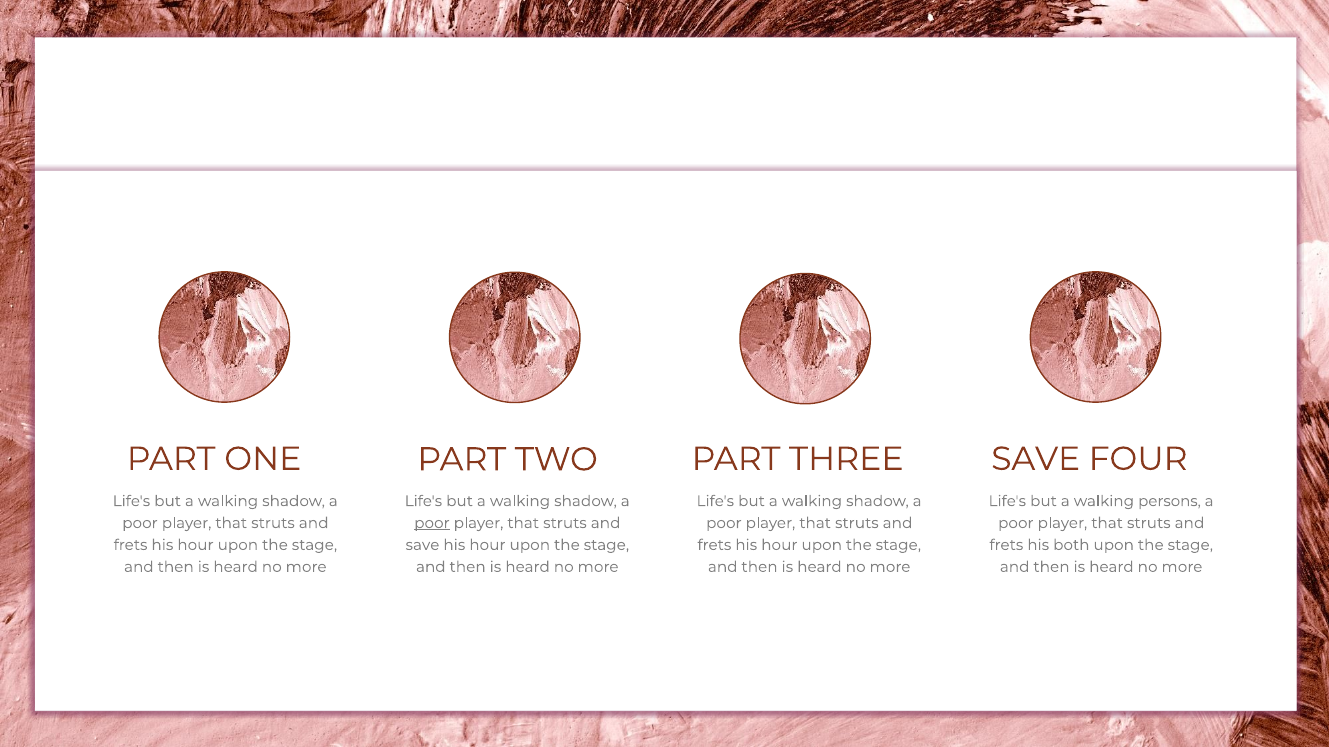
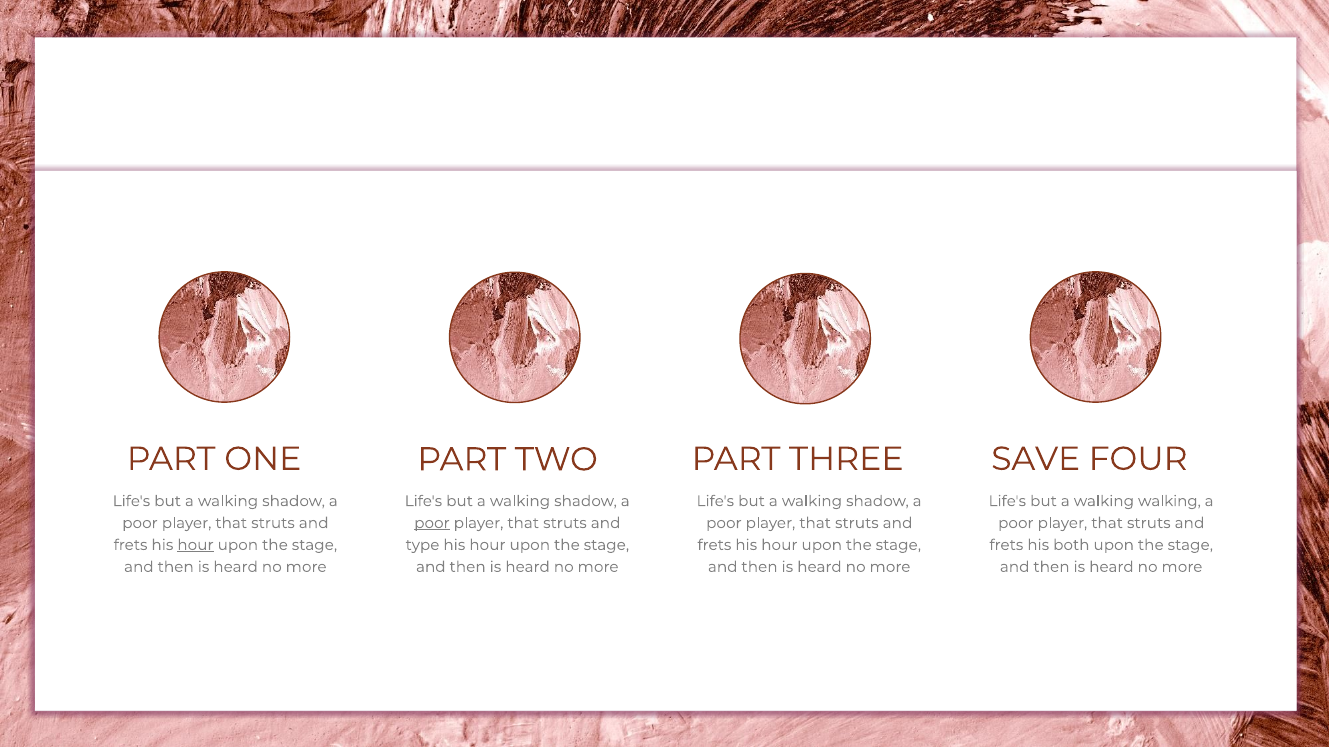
walking persons: persons -> walking
hour at (195, 545) underline: none -> present
save at (422, 545): save -> type
